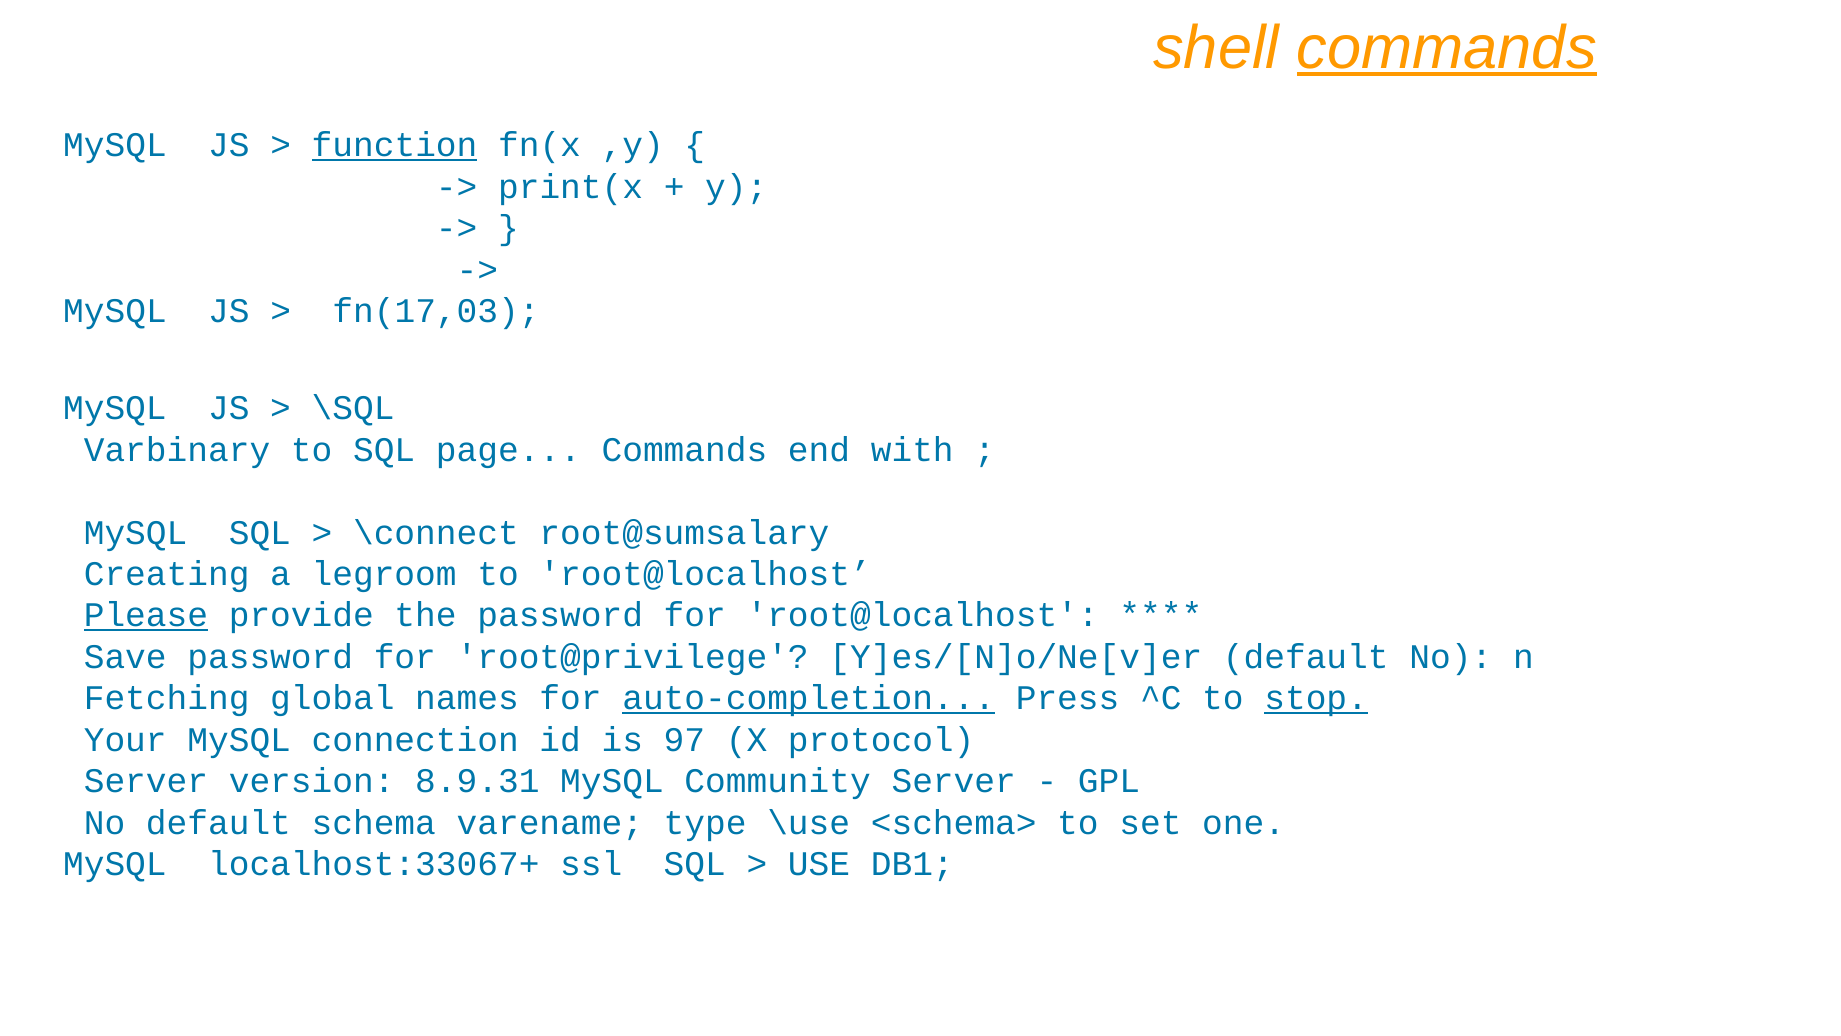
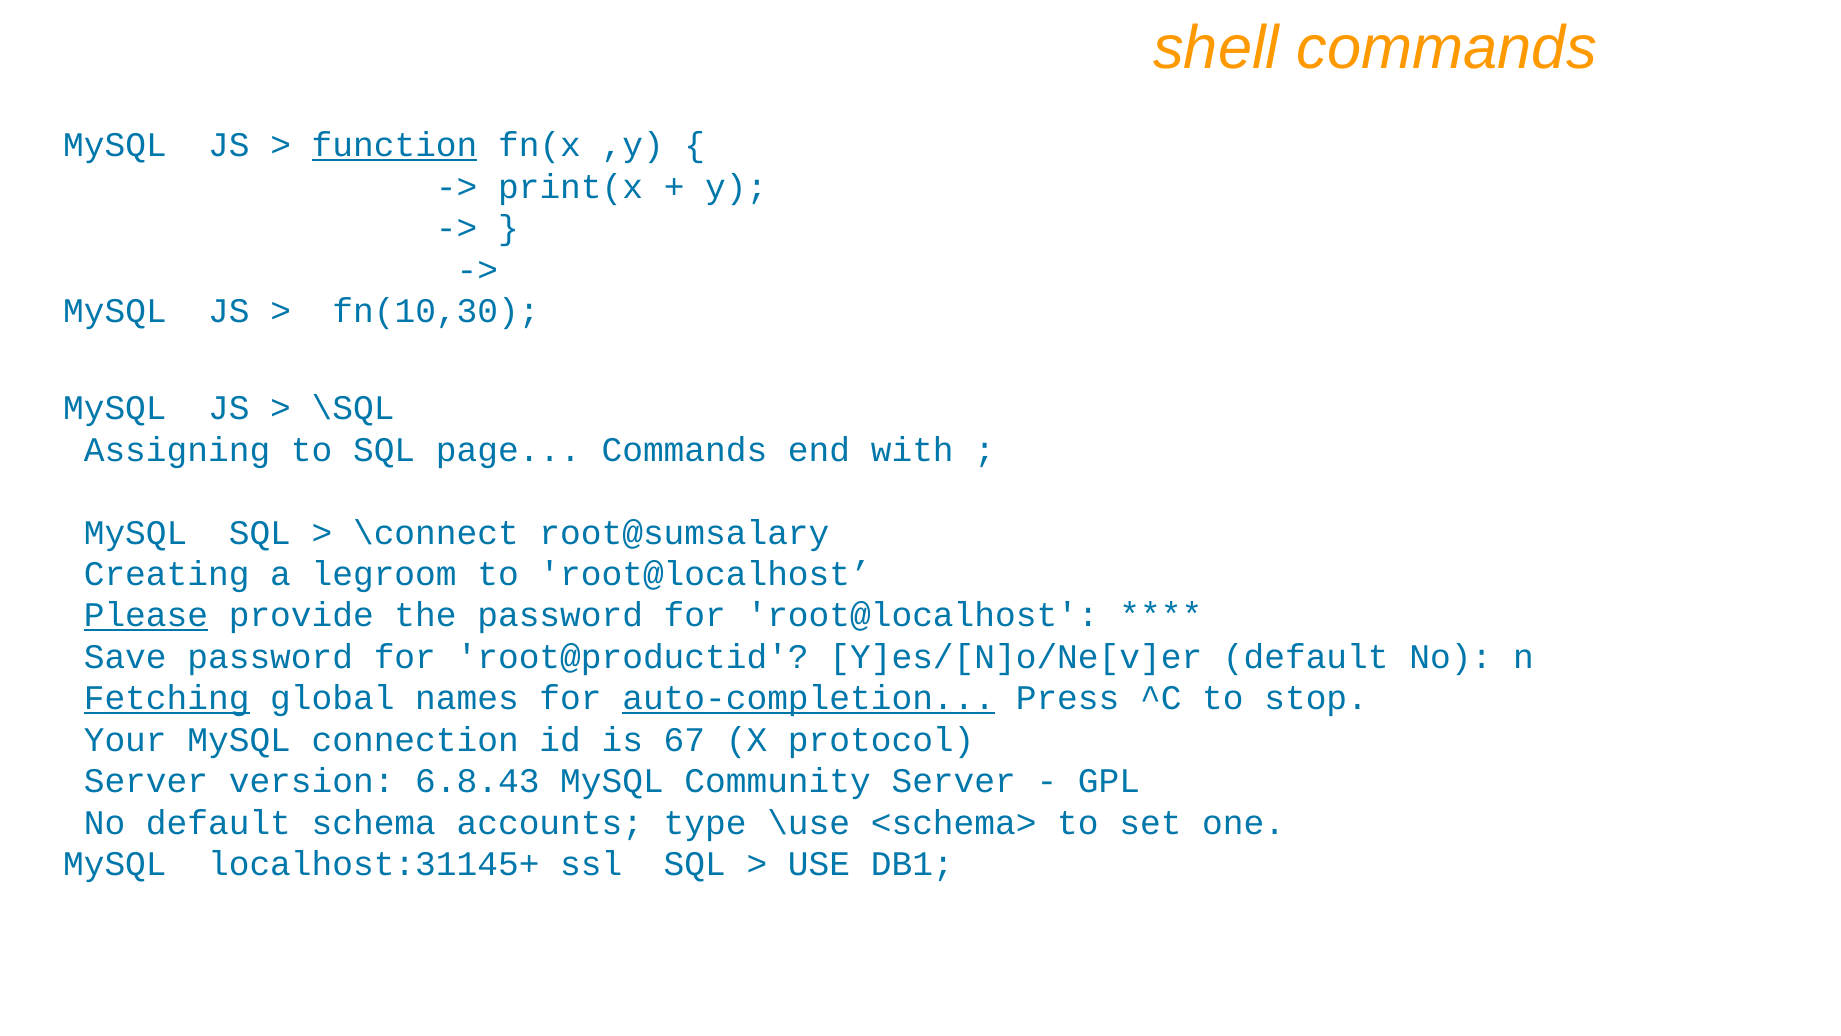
commands at (1447, 48) underline: present -> none
fn(17,03: fn(17,03 -> fn(10,30
Varbinary: Varbinary -> Assigning
root@privilege: root@privilege -> root@productid
Fetching underline: none -> present
stop underline: present -> none
97: 97 -> 67
8.9.31: 8.9.31 -> 6.8.43
varename: varename -> accounts
localhost:33067+: localhost:33067+ -> localhost:31145+
